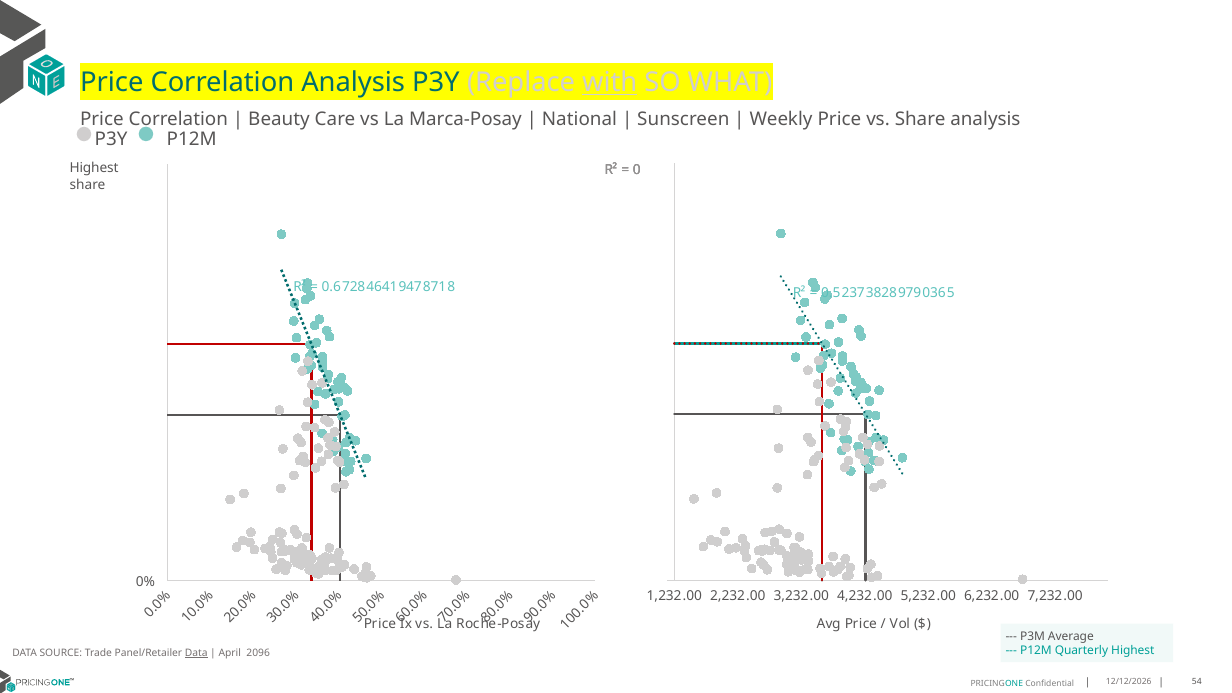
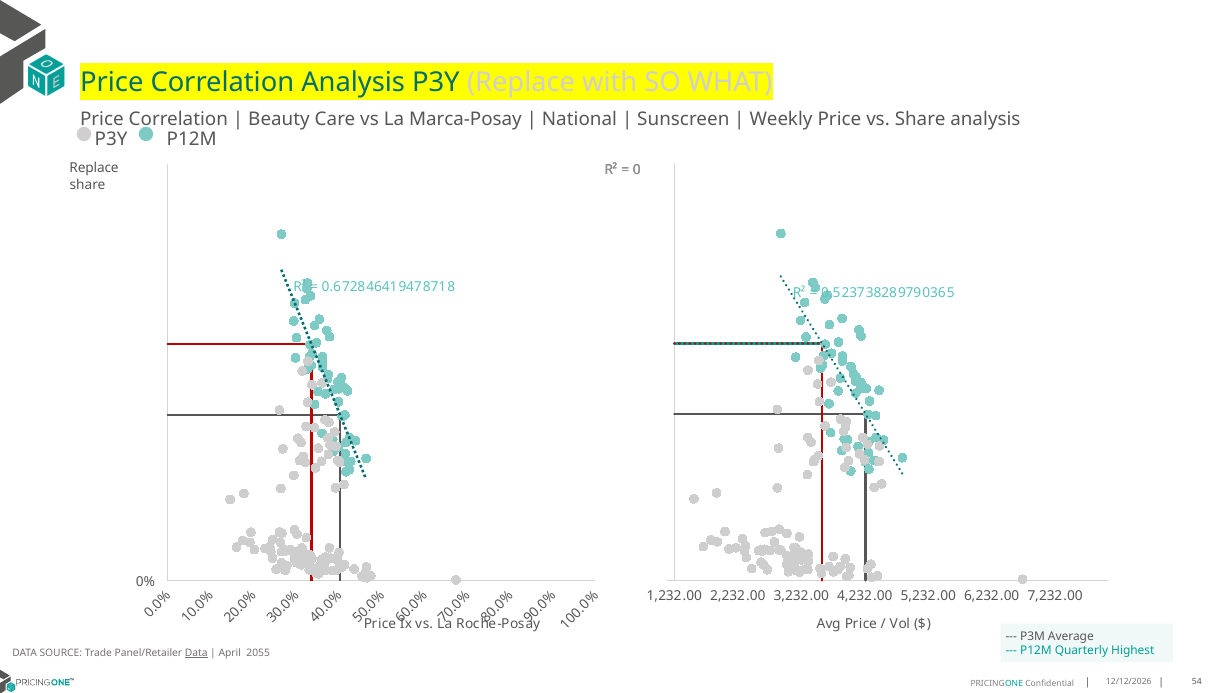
with underline: present -> none
Highest at (94, 168): Highest -> Replace
2096: 2096 -> 2055
